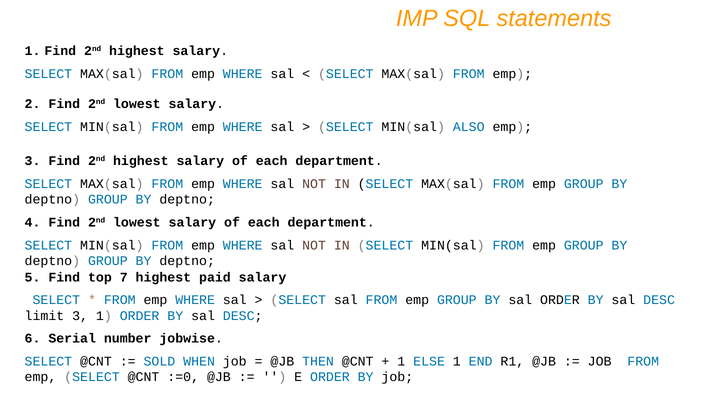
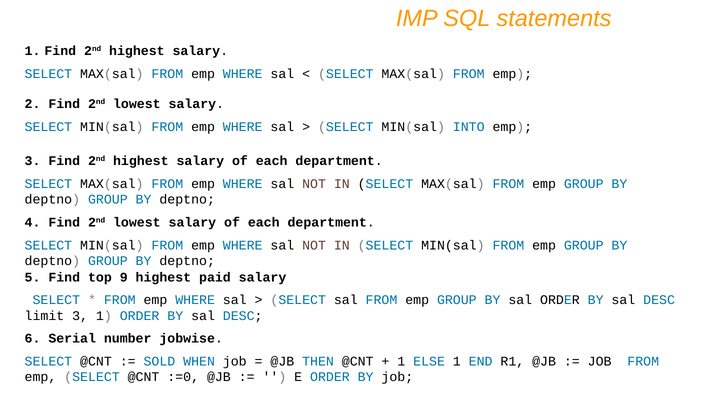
ALSO: ALSO -> INTO
7: 7 -> 9
